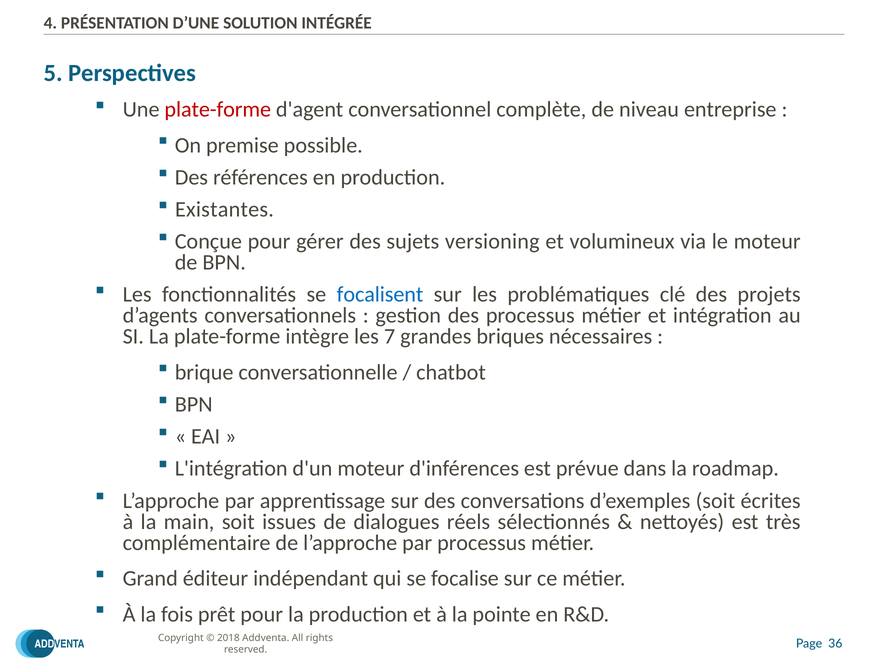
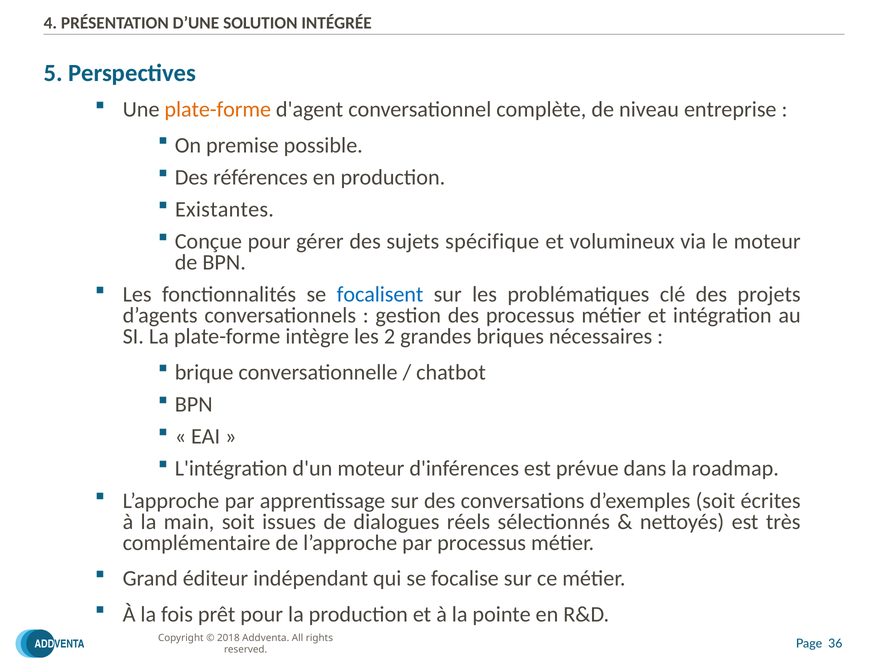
plate-forme at (218, 109) colour: red -> orange
versioning: versioning -> spécifique
7: 7 -> 2
